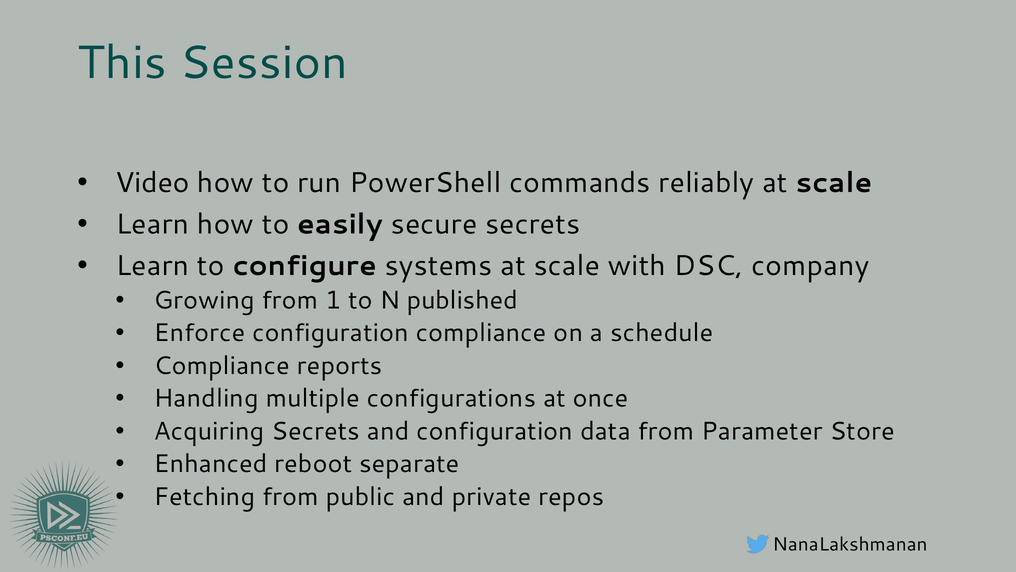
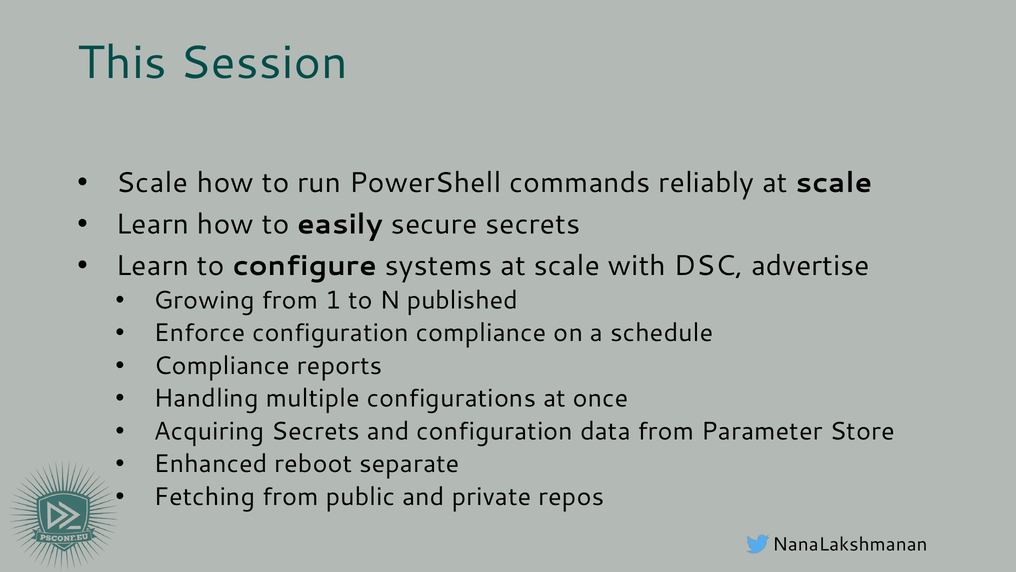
Video at (152, 183): Video -> Scale
company: company -> advertise
